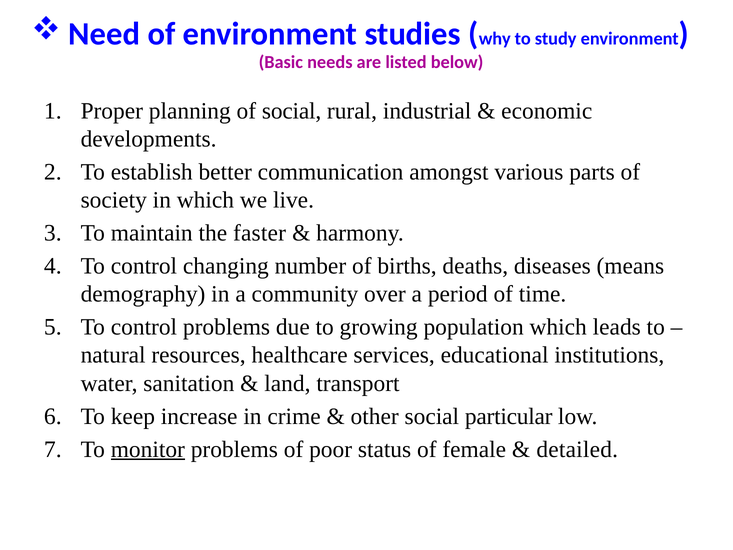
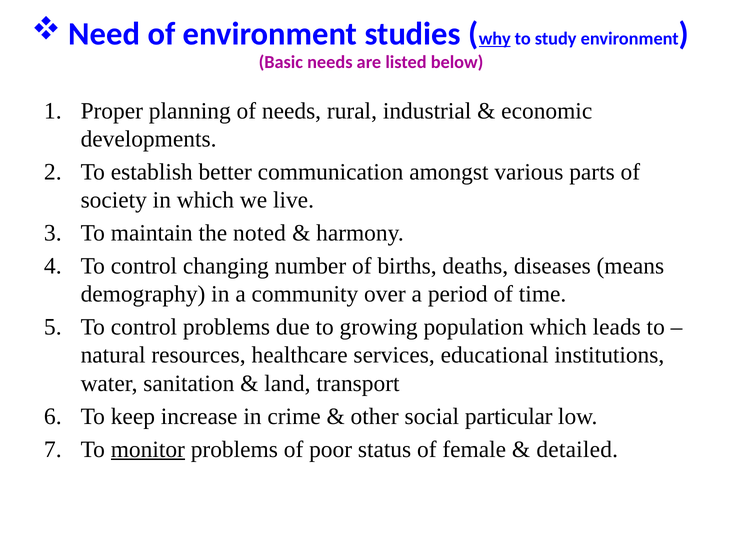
why underline: none -> present
of social: social -> needs
faster: faster -> noted
